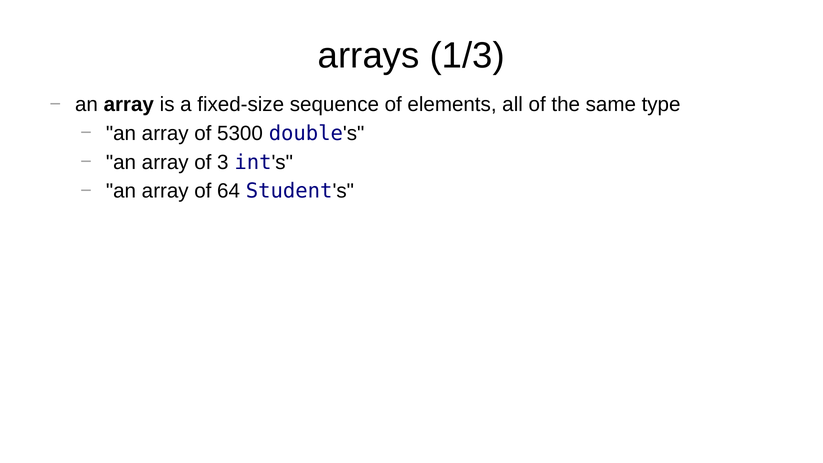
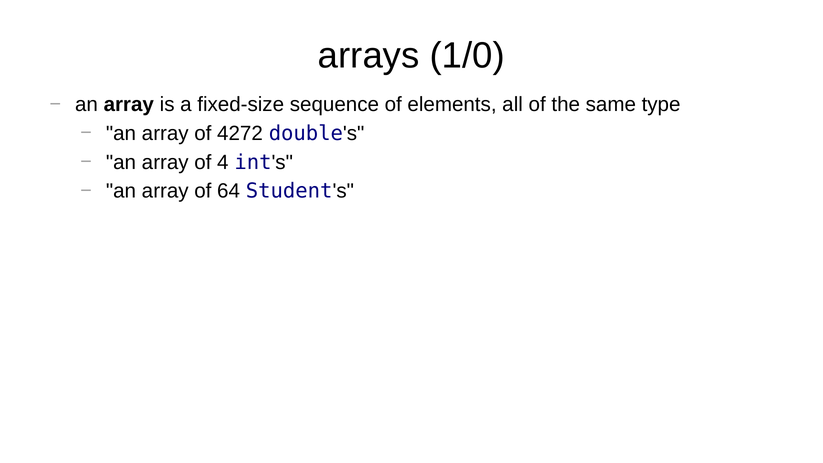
1/3: 1/3 -> 1/0
5300: 5300 -> 4272
3: 3 -> 4
